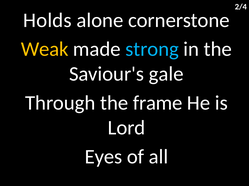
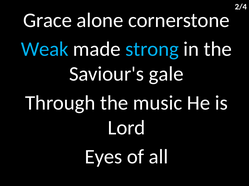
Holds: Holds -> Grace
Weak colour: yellow -> light blue
frame: frame -> music
